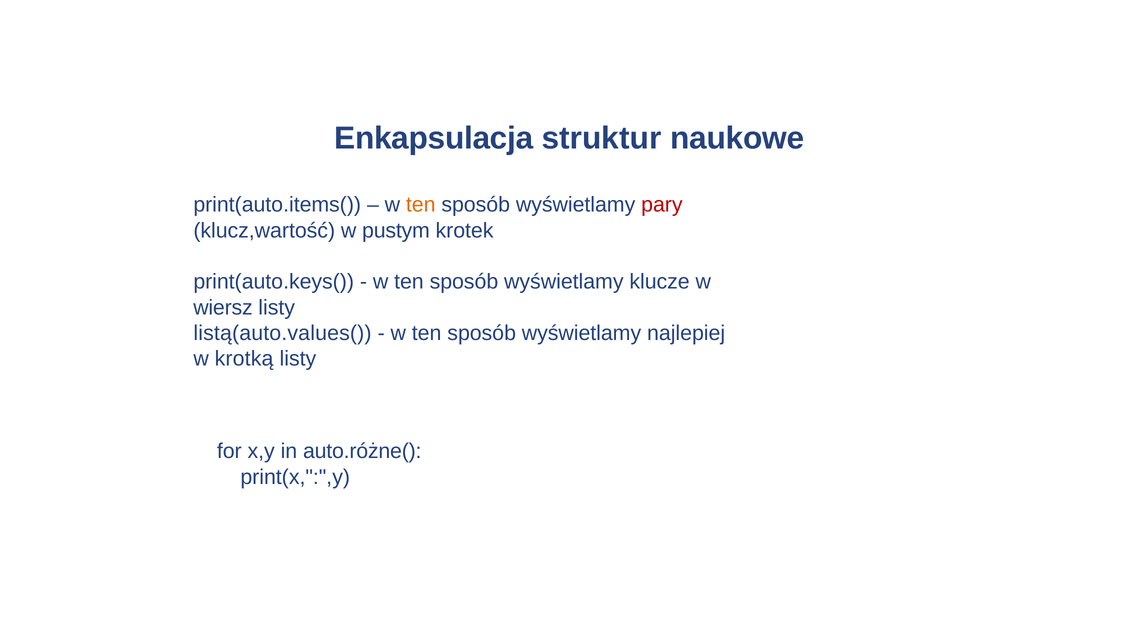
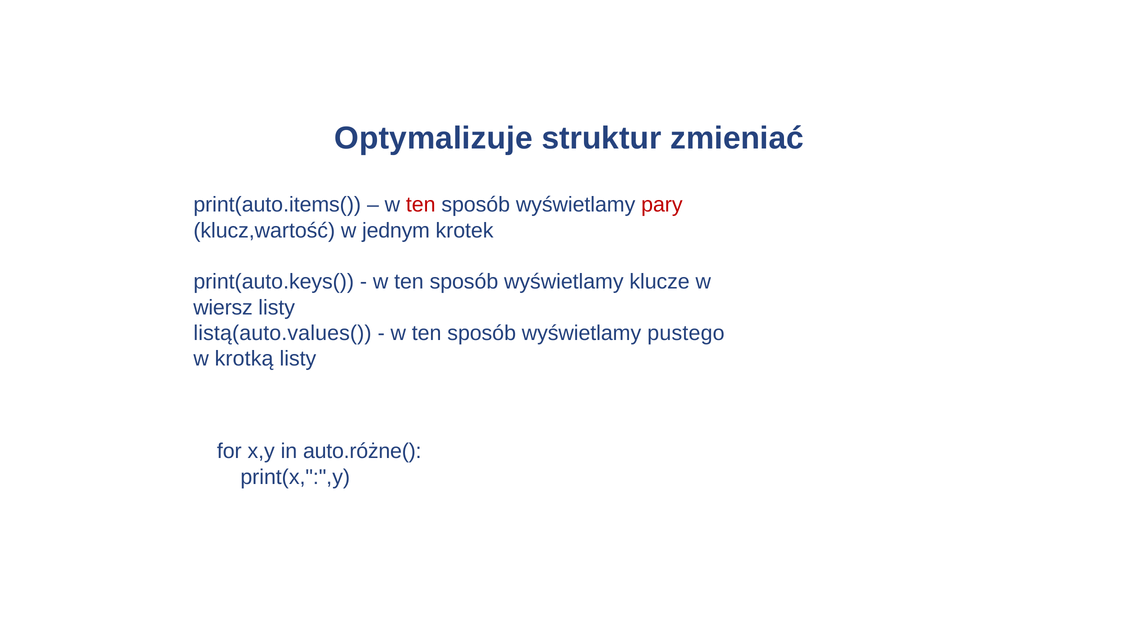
Enkapsulacja: Enkapsulacja -> Optymalizuje
naukowe: naukowe -> zmieniać
ten at (421, 205) colour: orange -> red
pustym: pustym -> jednym
najlepiej: najlepiej -> pustego
